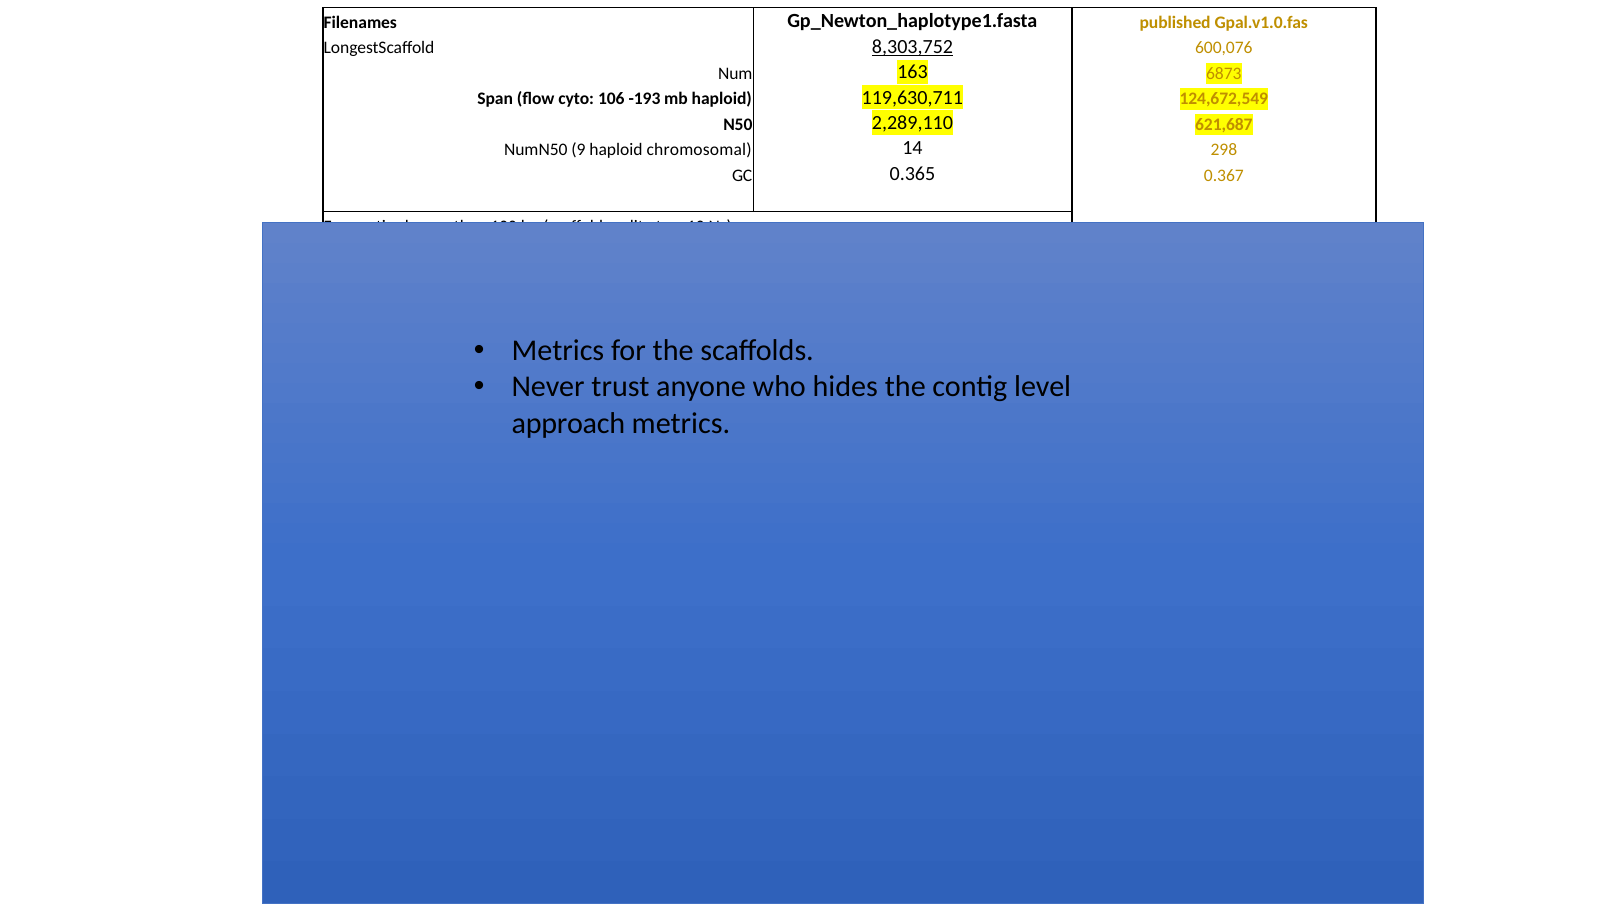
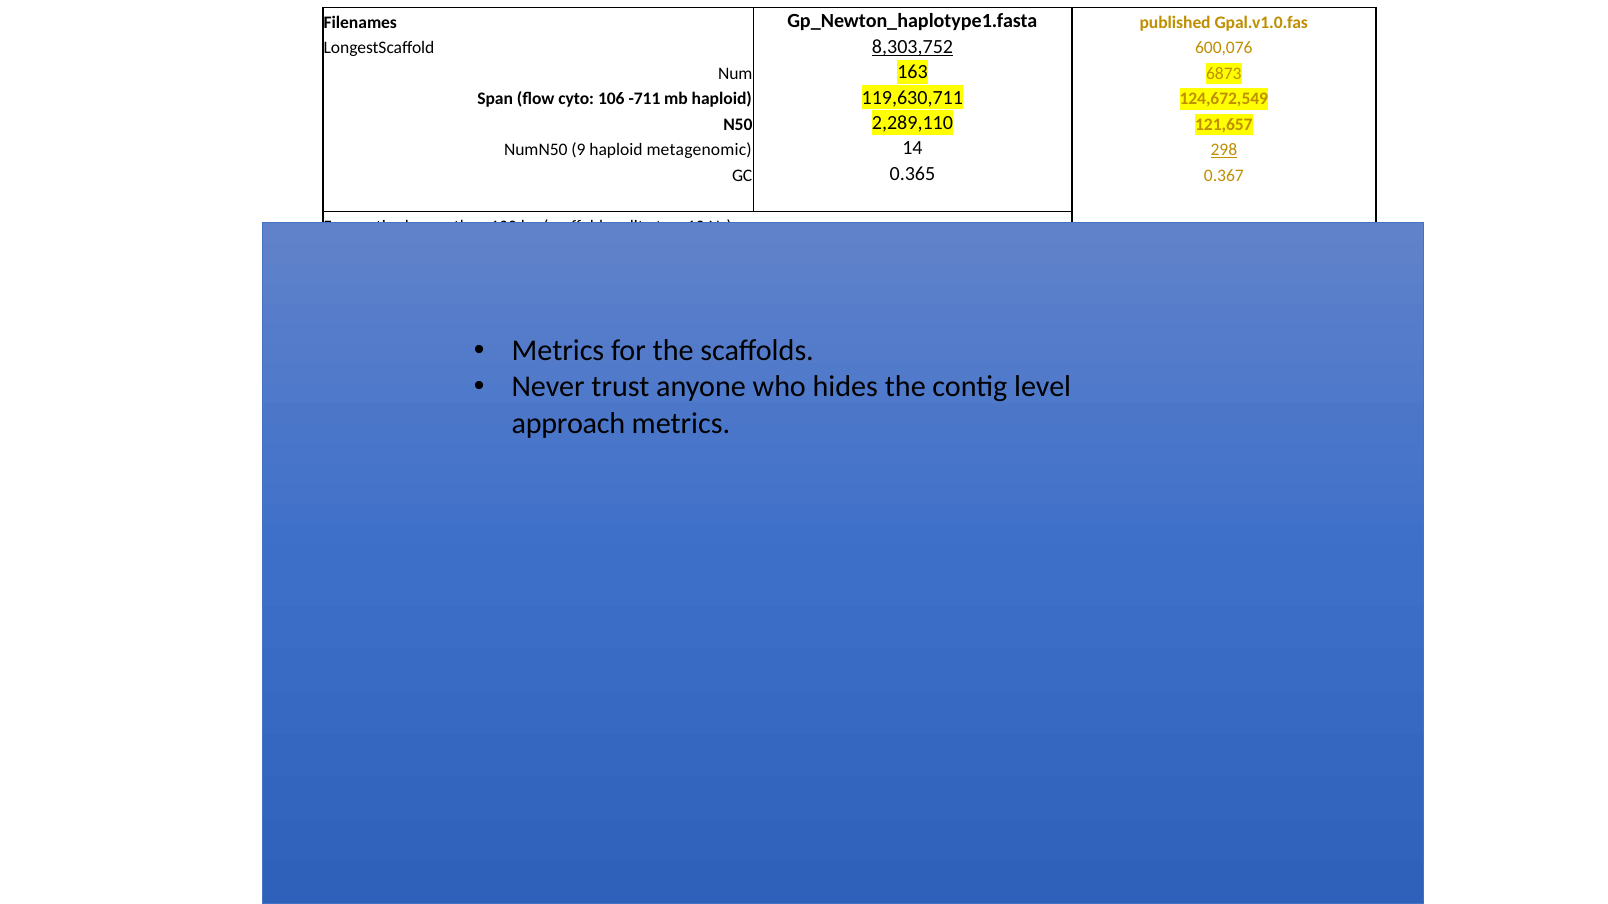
-193: -193 -> -711
621,687: 621,687 -> 121,657
chromosomal: chromosomal -> metagenomic
298 underline: none -> present
